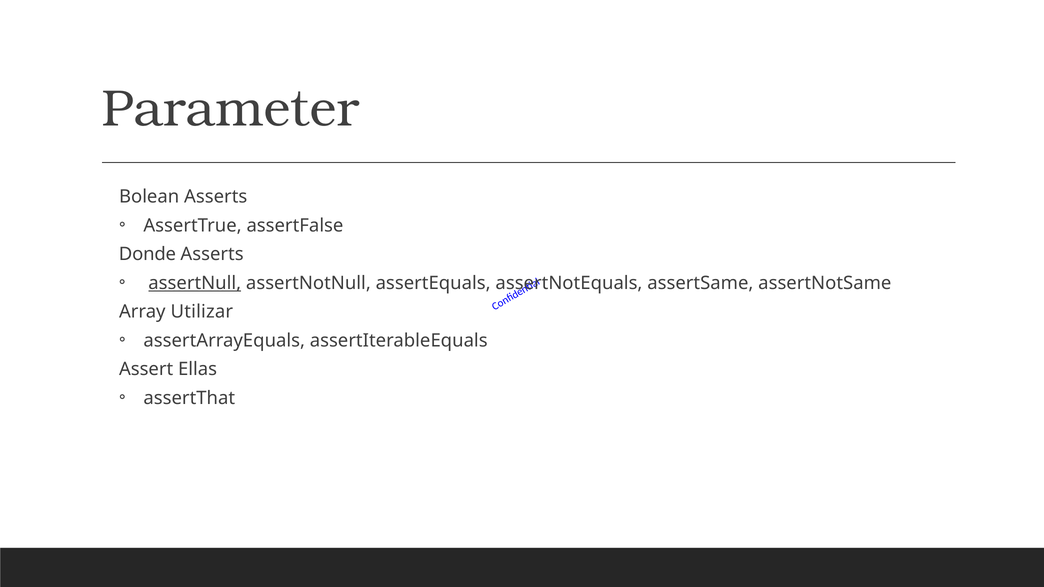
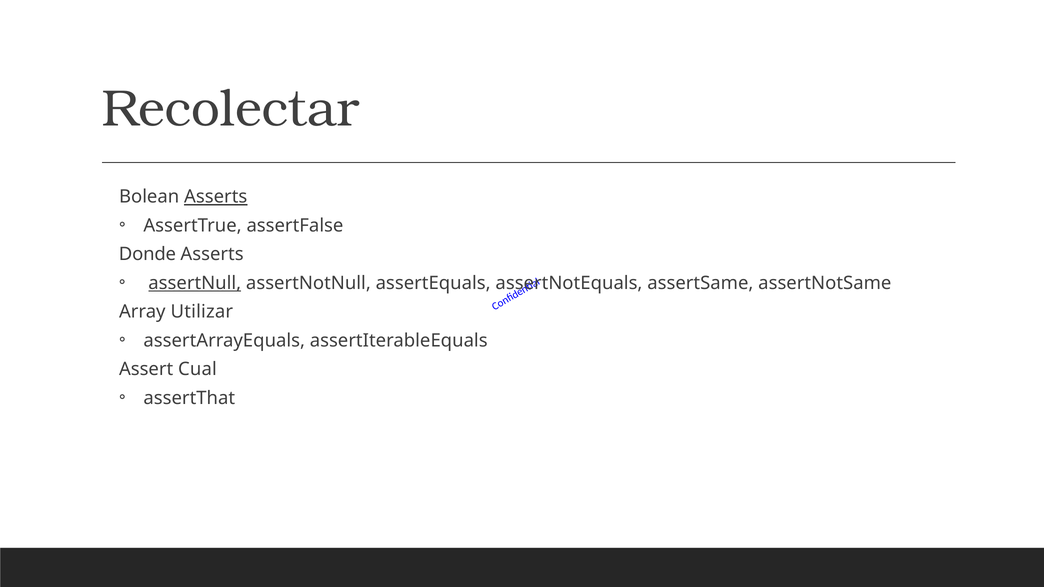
Parameter: Parameter -> Recolectar
Asserts at (216, 197) underline: none -> present
Ellas: Ellas -> Cual
